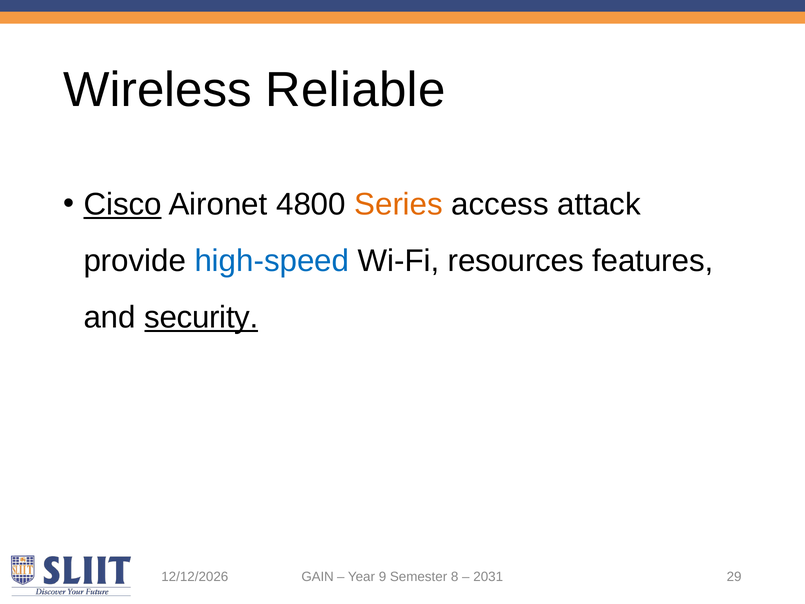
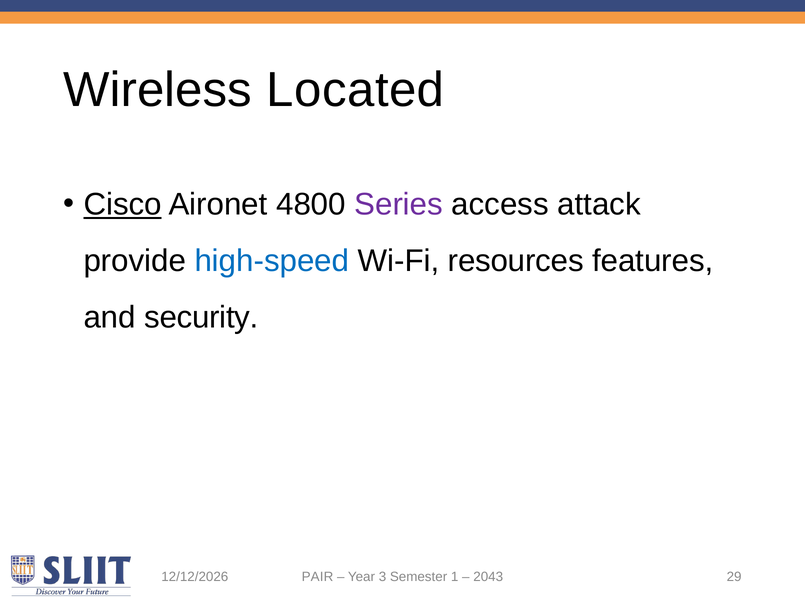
Reliable: Reliable -> Located
Series colour: orange -> purple
security underline: present -> none
GAIN: GAIN -> PAIR
9: 9 -> 3
8: 8 -> 1
2031: 2031 -> 2043
